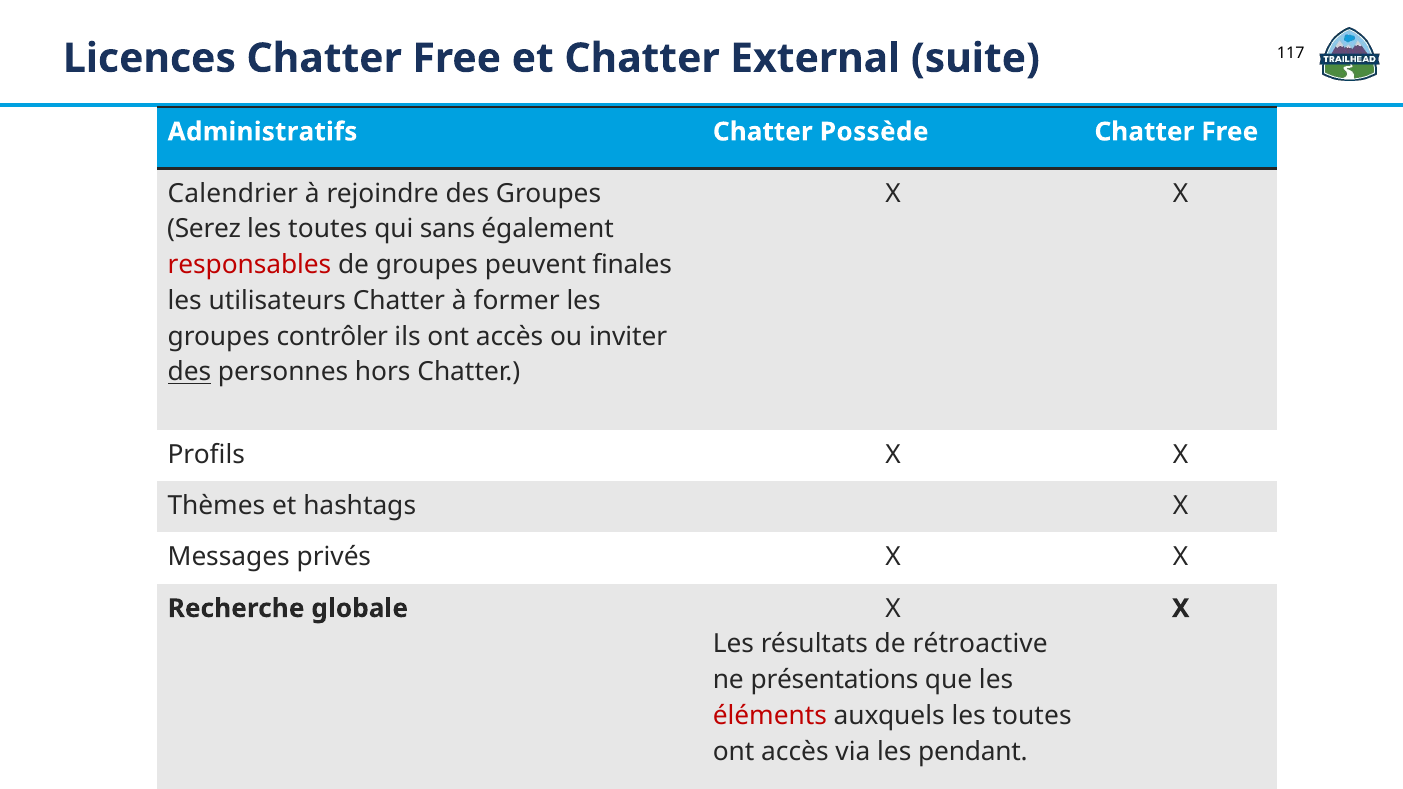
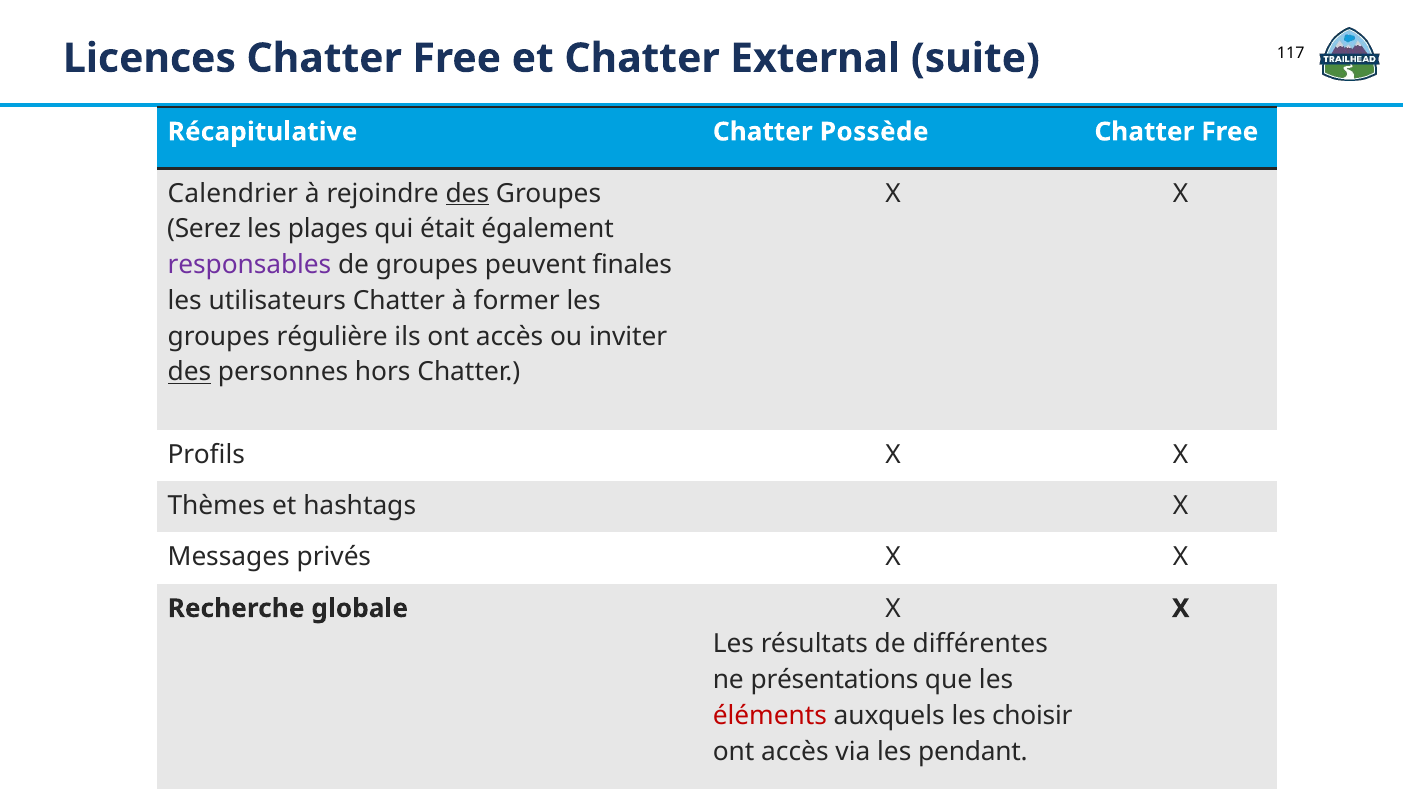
Administratifs: Administratifs -> Récapitulative
des at (467, 193) underline: none -> present
toutes at (328, 229): toutes -> plages
sans: sans -> était
responsables colour: red -> purple
contrôler: contrôler -> régulière
rétroactive: rétroactive -> différentes
auxquels les toutes: toutes -> choisir
